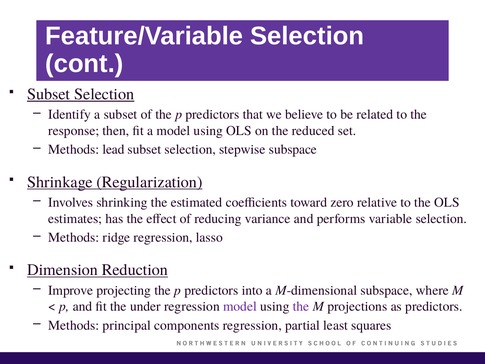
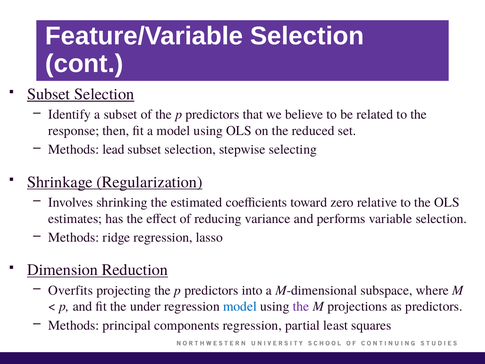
stepwise subspace: subspace -> selecting
Improve: Improve -> Overfits
model at (240, 306) colour: purple -> blue
